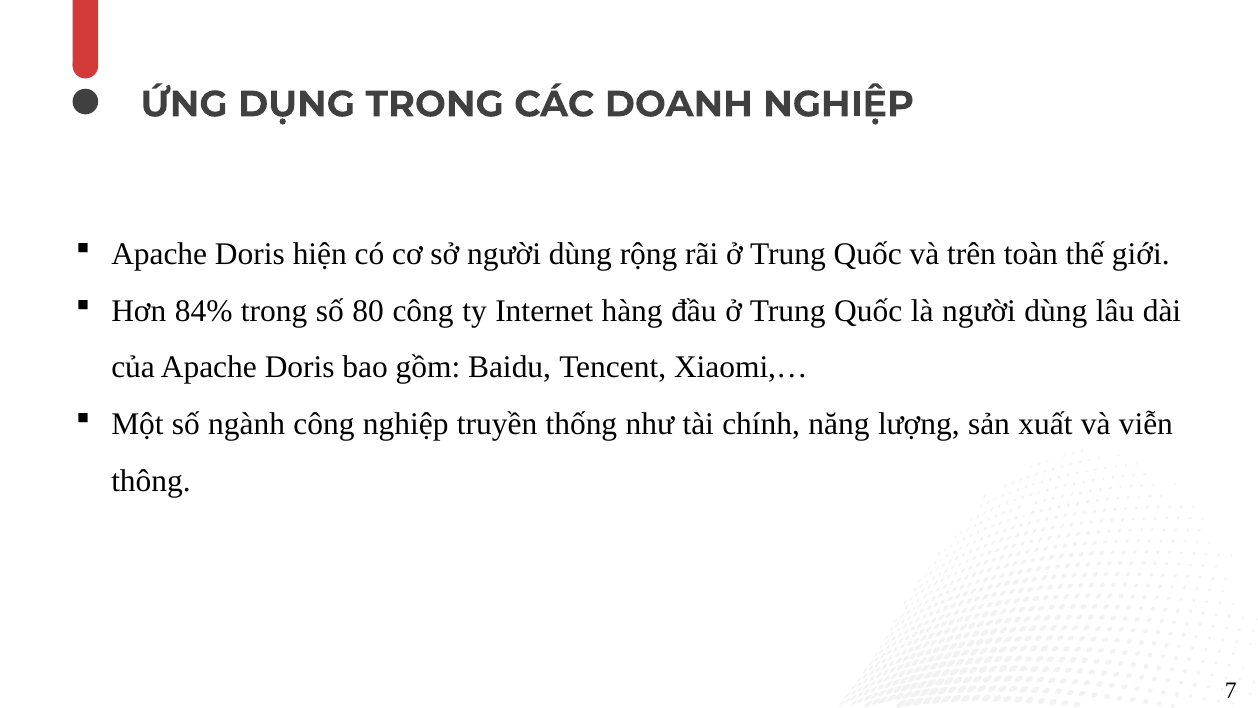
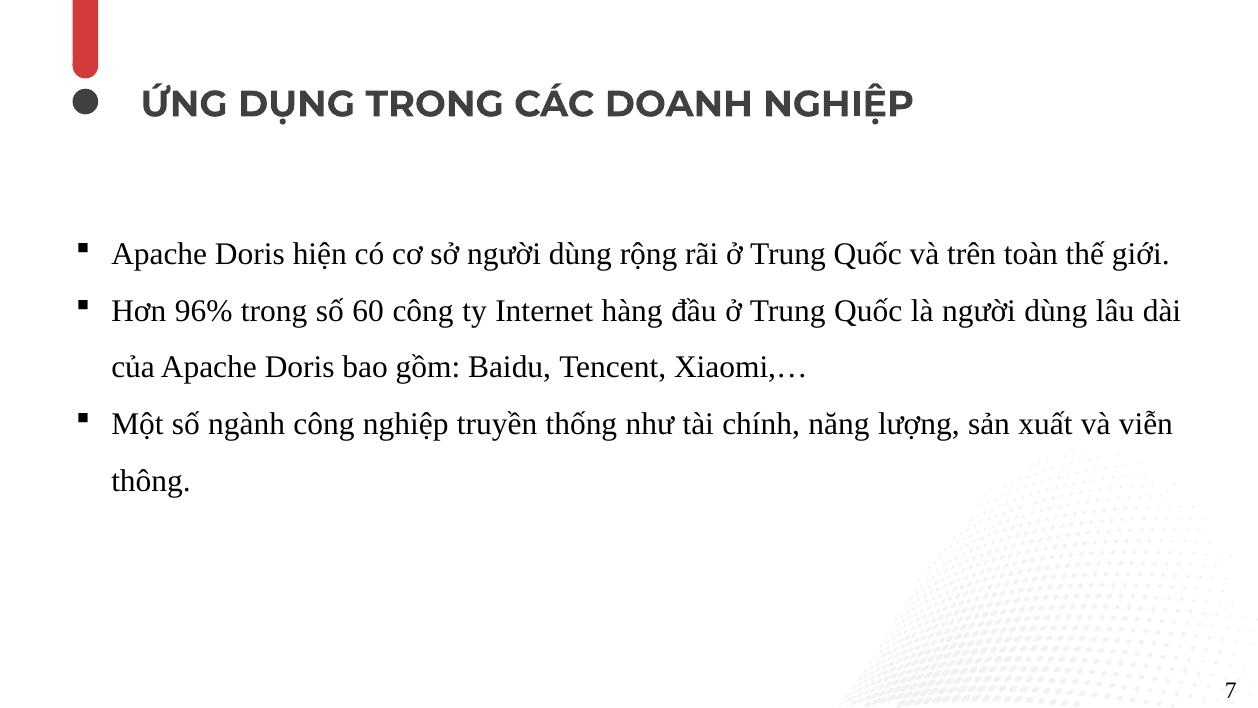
84%: 84% -> 96%
80: 80 -> 60
